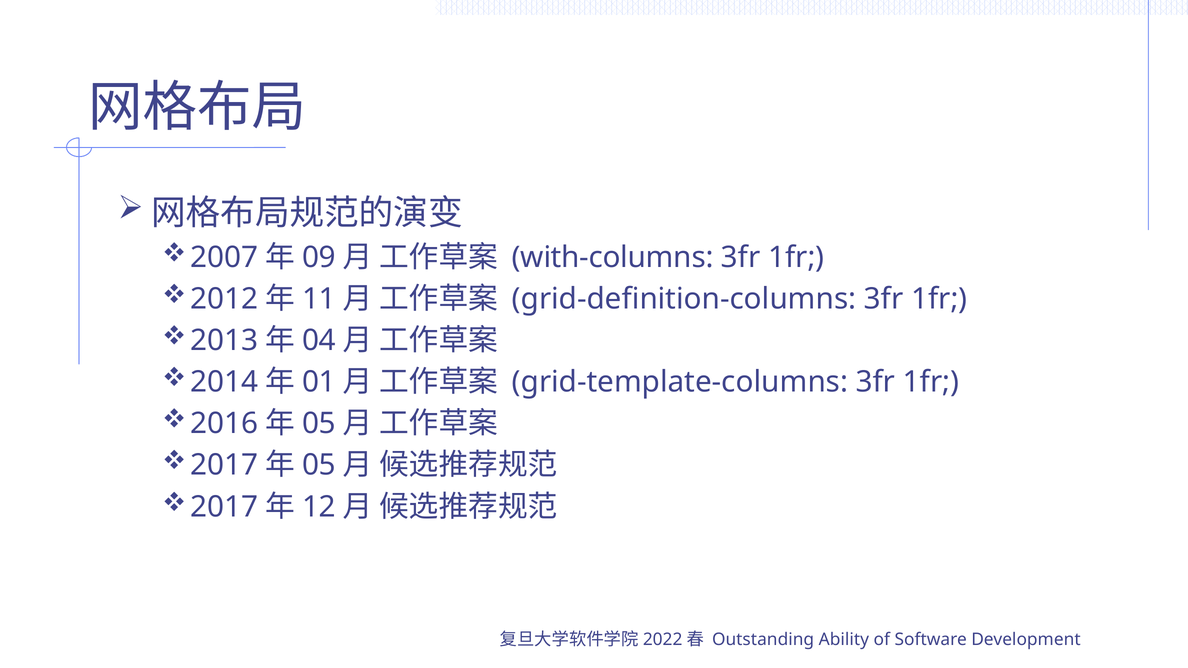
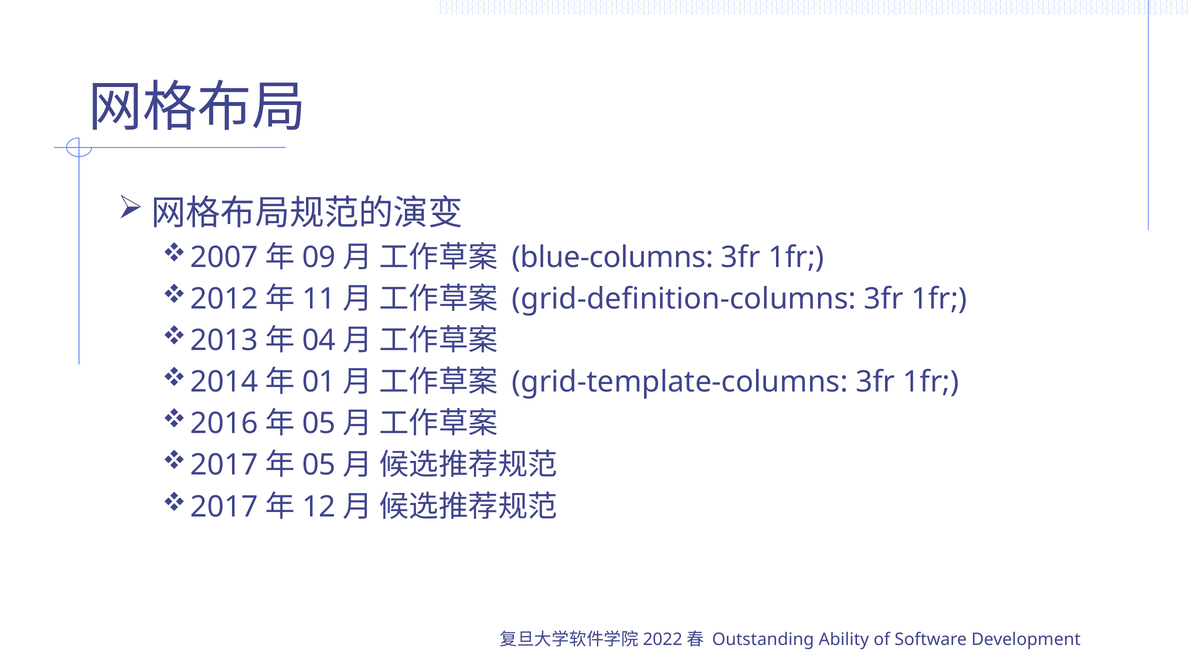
with-columns: with-columns -> blue-columns
